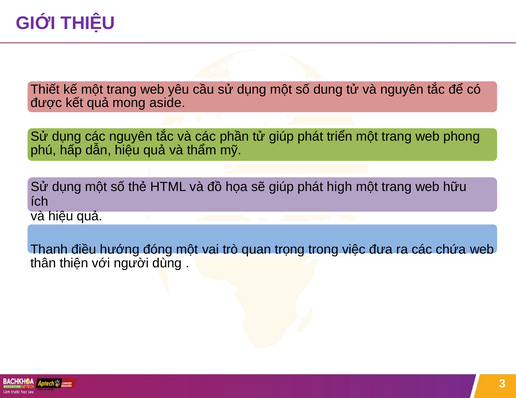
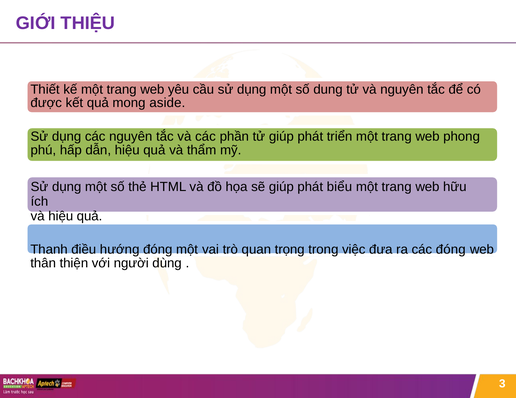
high: high -> biểu
các chứa: chứa -> đóng
